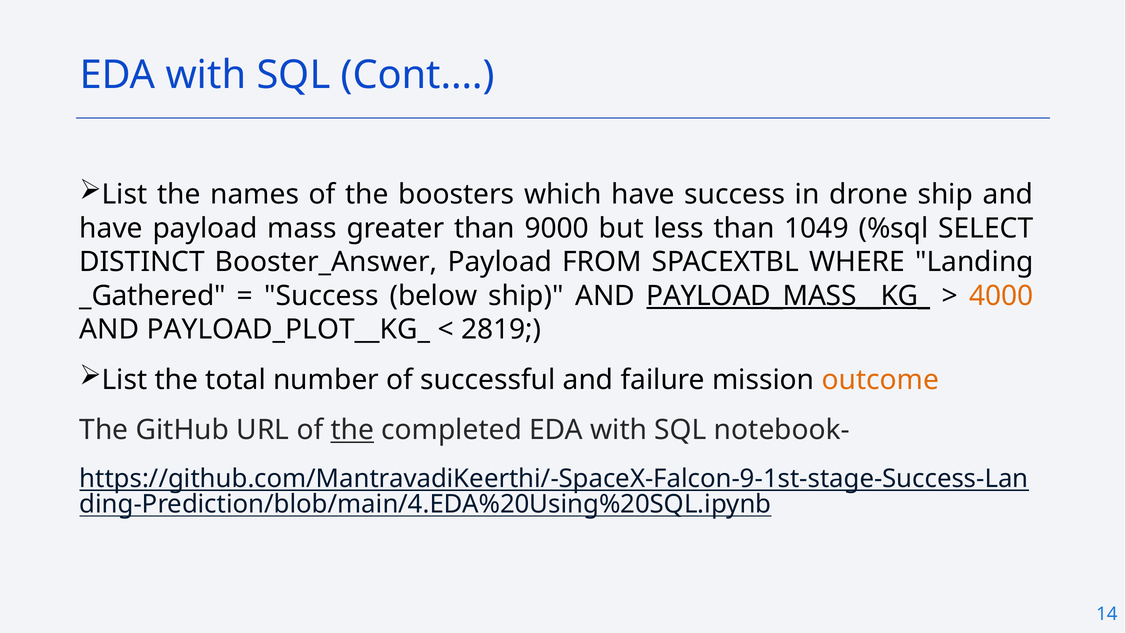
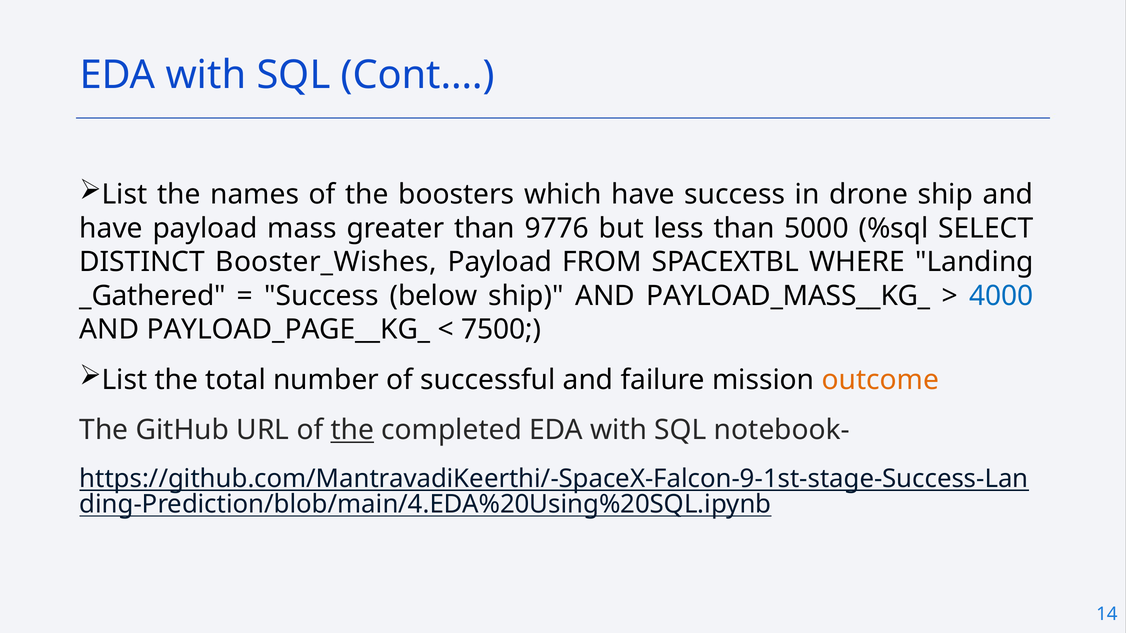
9000: 9000 -> 9776
1049: 1049 -> 5000
Booster_Answer: Booster_Answer -> Booster_Wishes
PAYLOAD_MASS__KG_ underline: present -> none
4000 colour: orange -> blue
PAYLOAD_PLOT__KG_: PAYLOAD_PLOT__KG_ -> PAYLOAD_PAGE__KG_
2819: 2819 -> 7500
